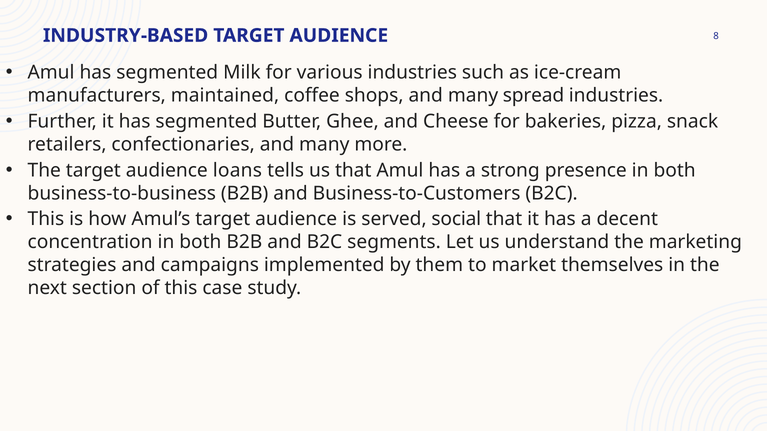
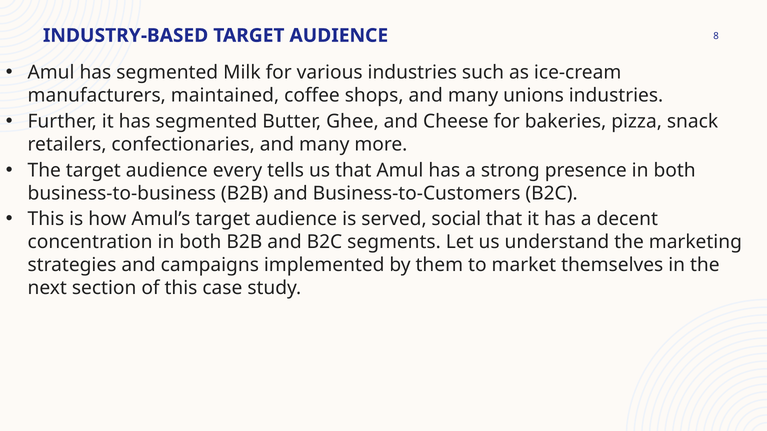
spread: spread -> unions
loans: loans -> every
